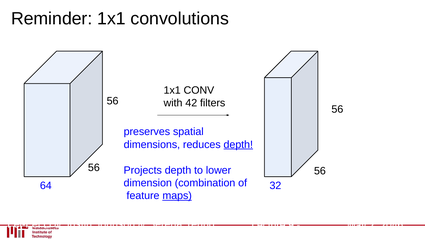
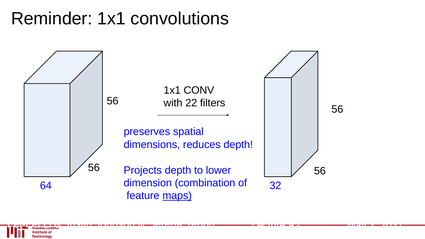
42: 42 -> 22
depth at (238, 145) underline: present -> none
2046: 2046 -> 2037
